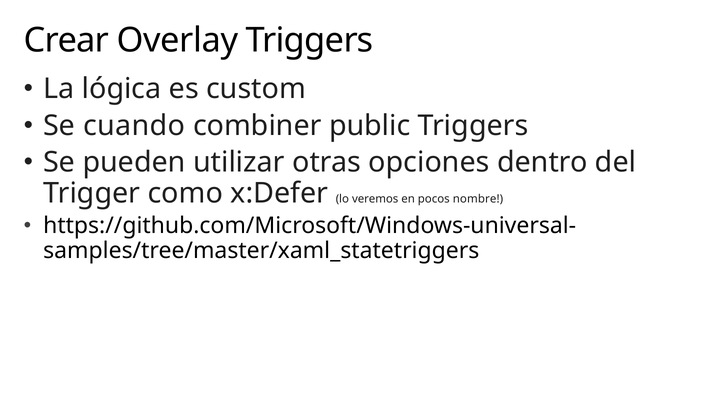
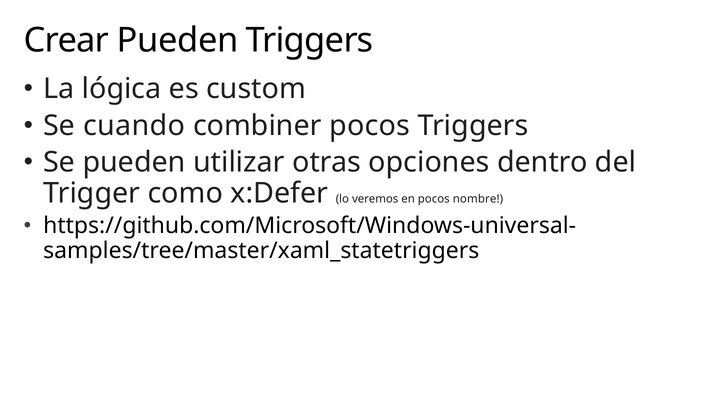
Crear Overlay: Overlay -> Pueden
combiner public: public -> pocos
